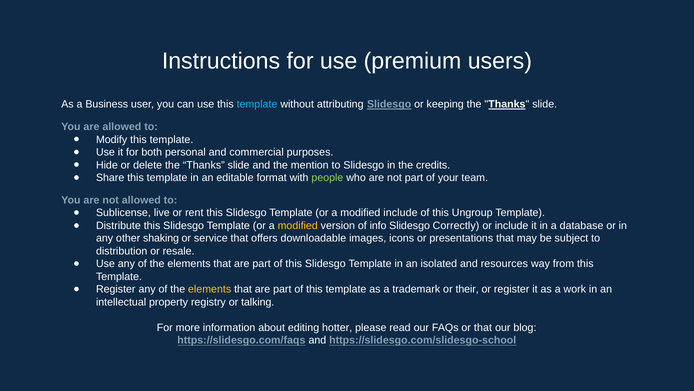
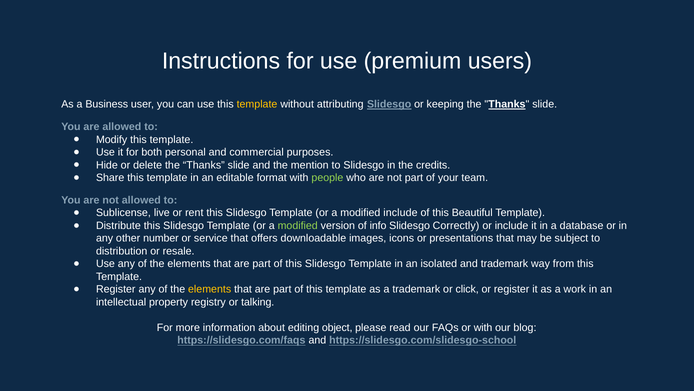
template at (257, 104) colour: light blue -> yellow
Ungroup: Ungroup -> Beautiful
modified at (298, 225) colour: yellow -> light green
shaking: shaking -> number
and resources: resources -> trademark
their: their -> click
hotter: hotter -> object
or that: that -> with
